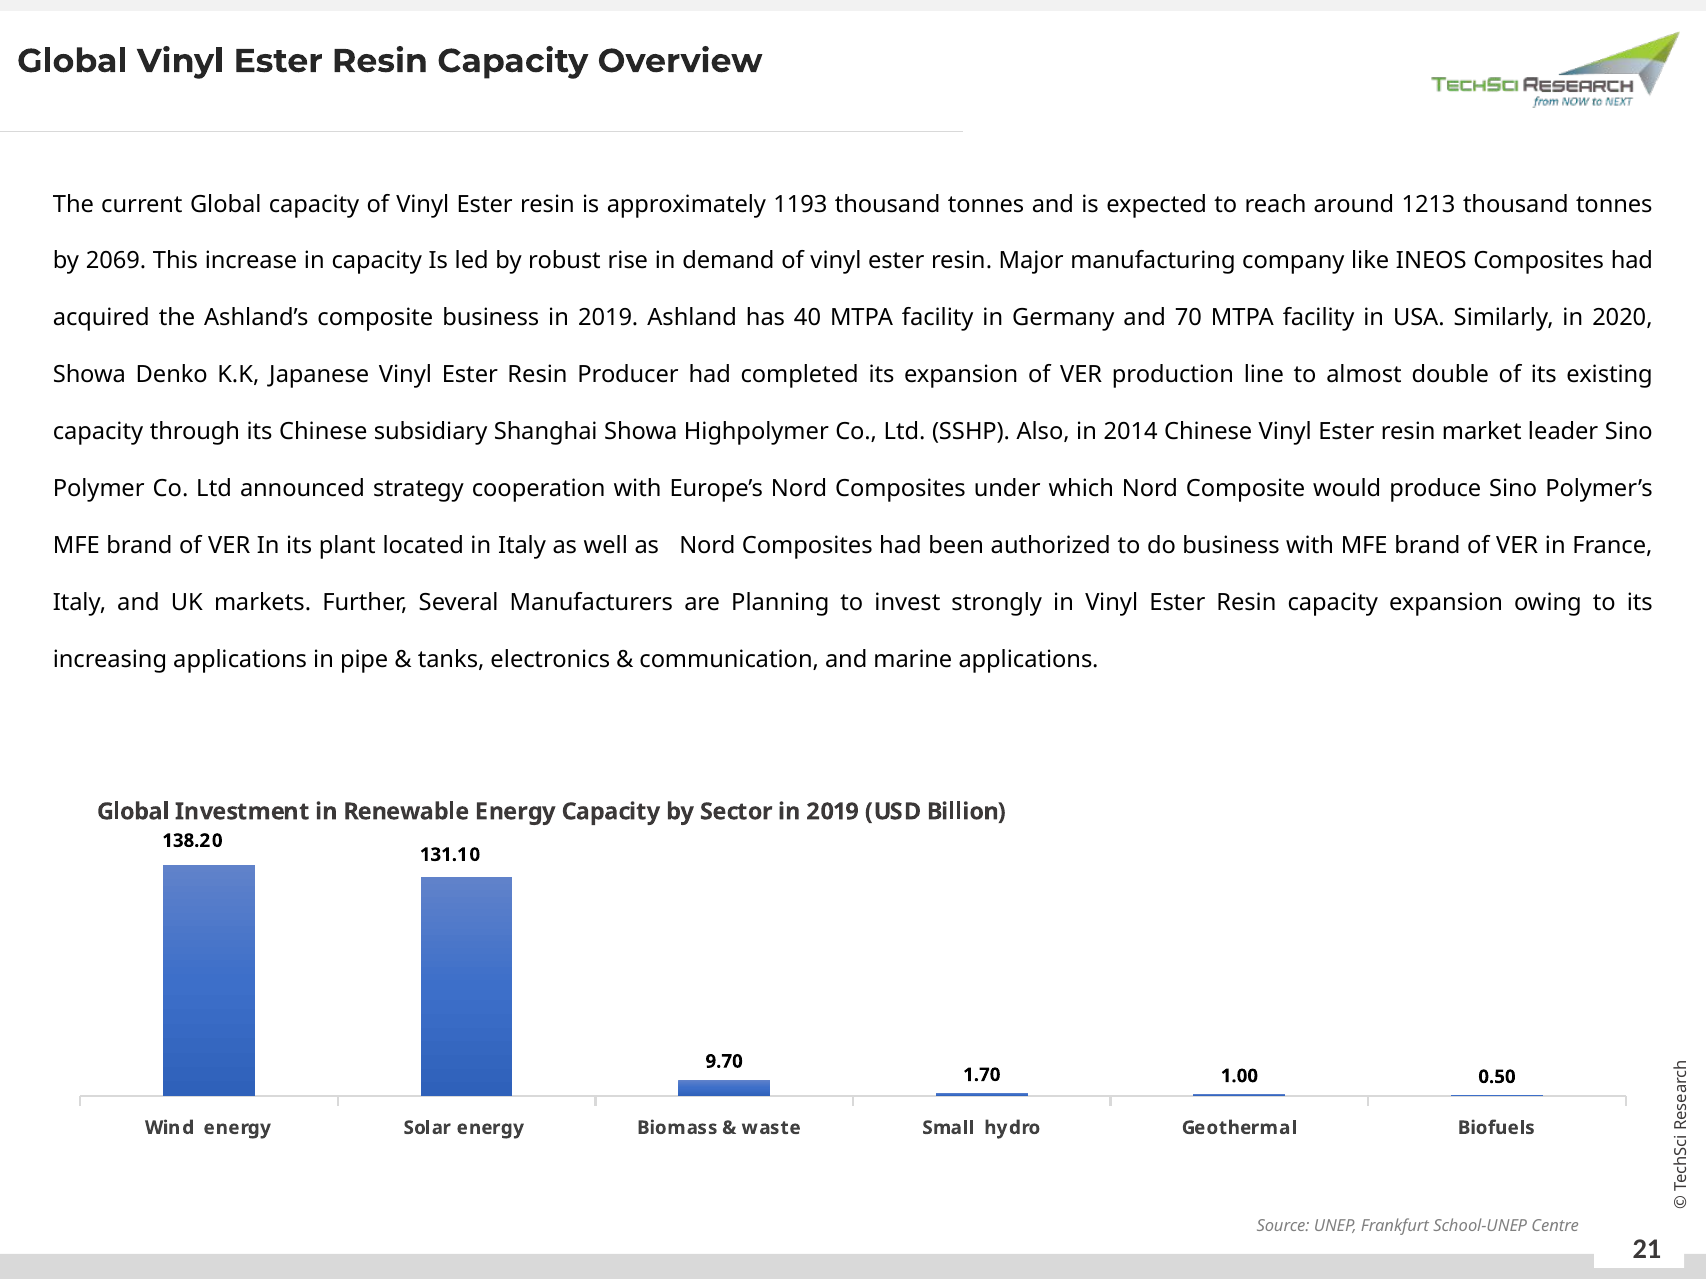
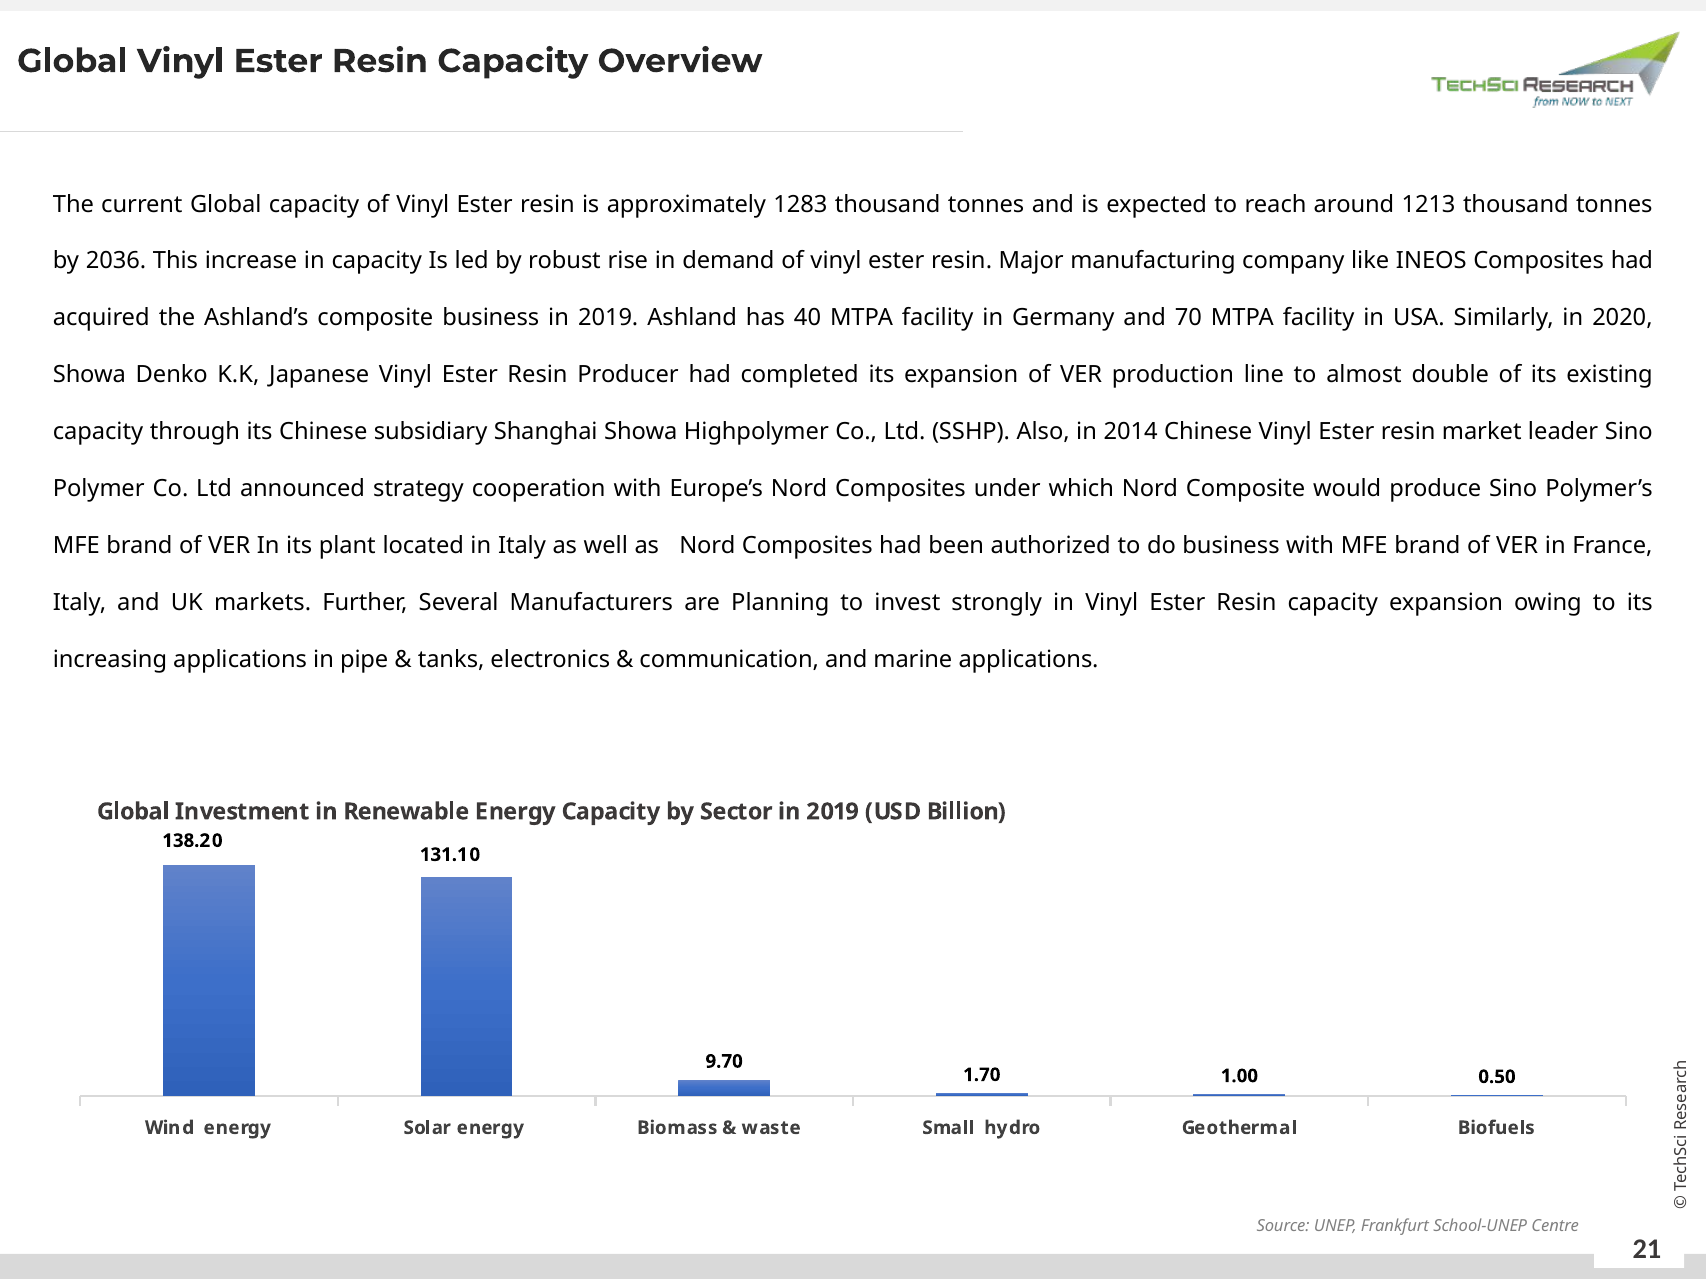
1193: 1193 -> 1283
2069: 2069 -> 2036
